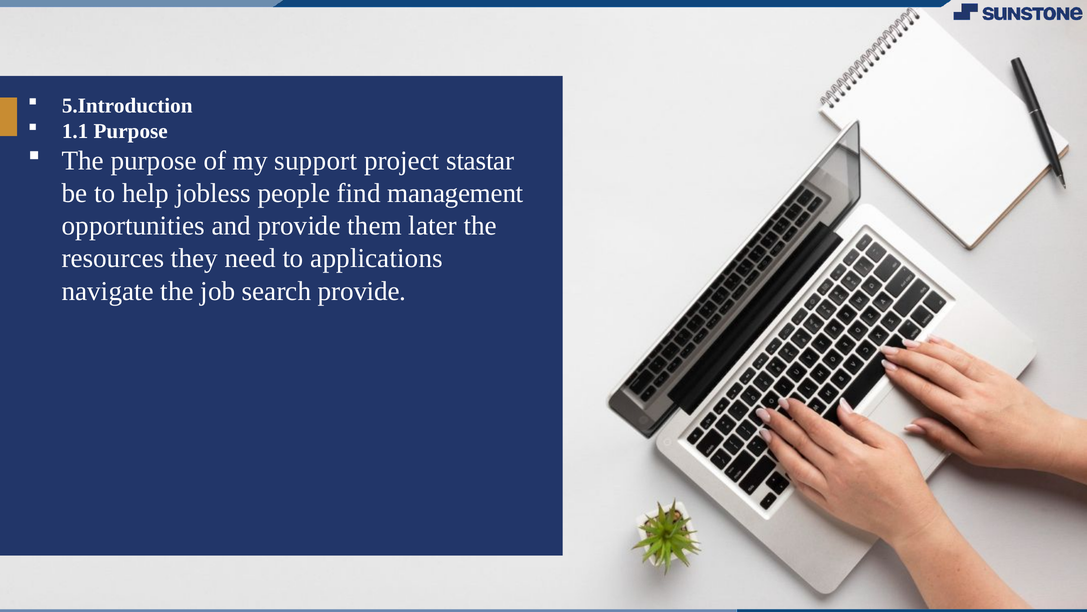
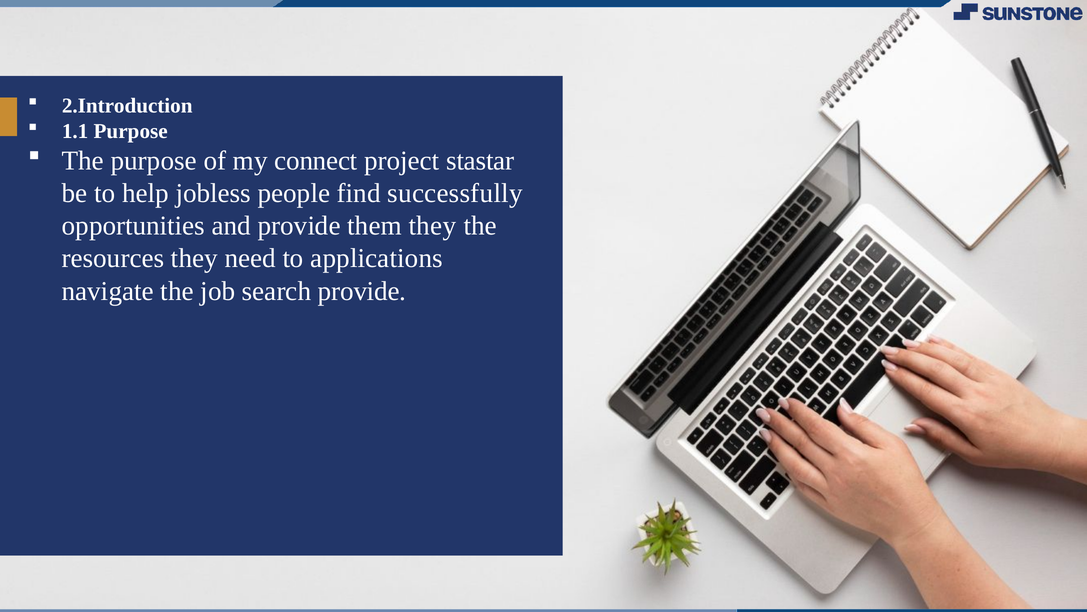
5.Introduction: 5.Introduction -> 2.Introduction
support: support -> connect
management: management -> successfully
them later: later -> they
